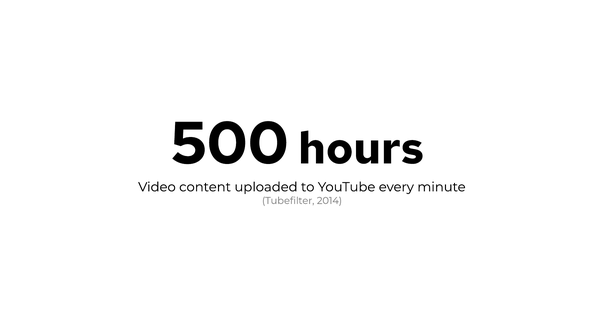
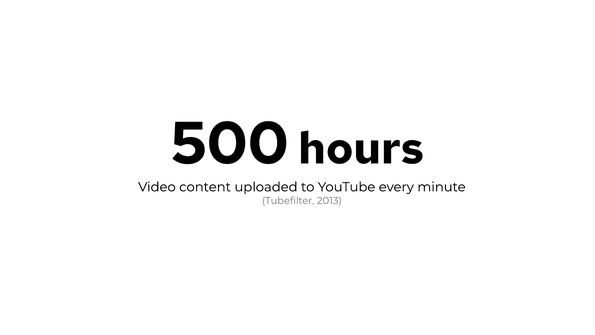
2014: 2014 -> 2013
